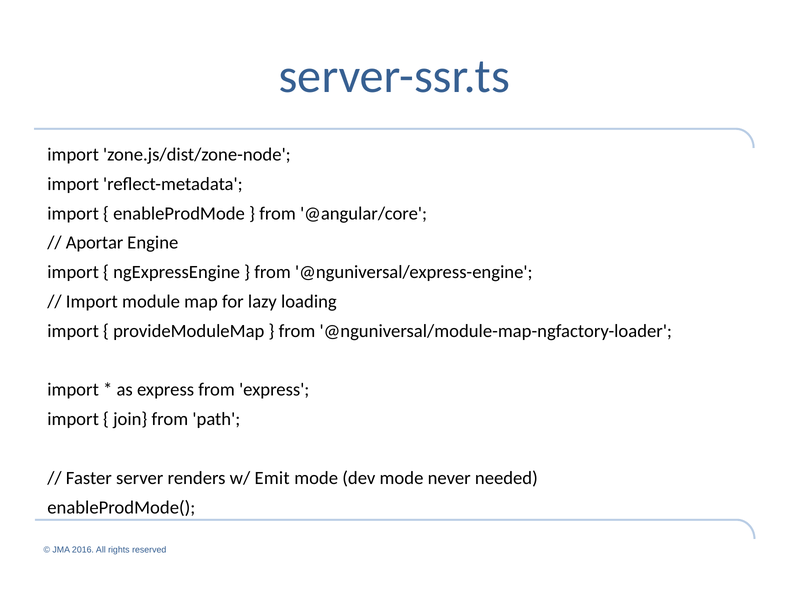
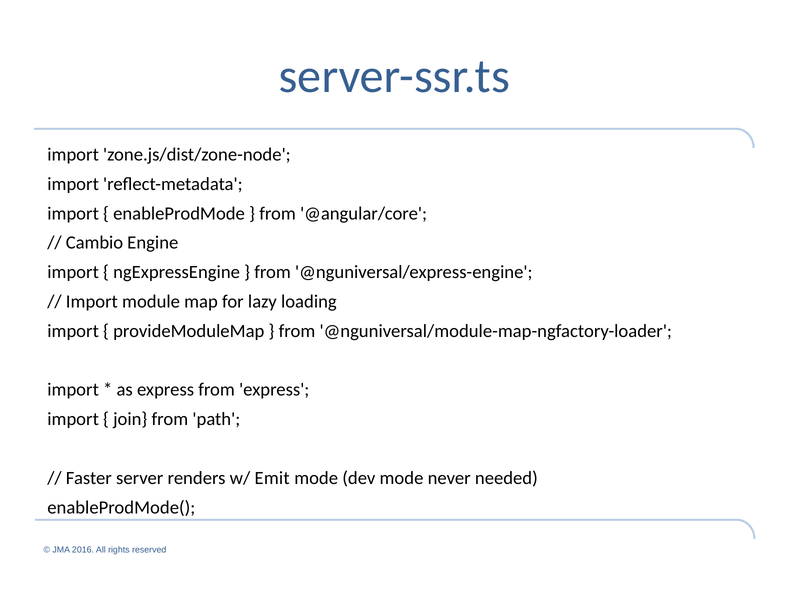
Aportar: Aportar -> Cambio
